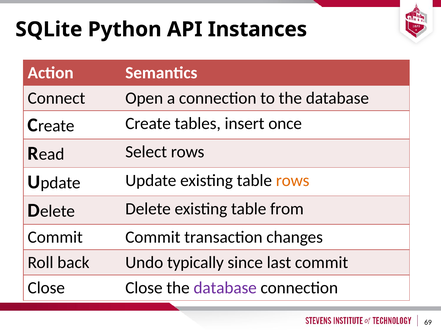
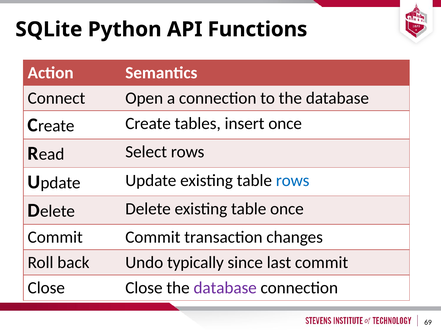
Instances: Instances -> Functions
rows at (293, 180) colour: orange -> blue
table from: from -> once
